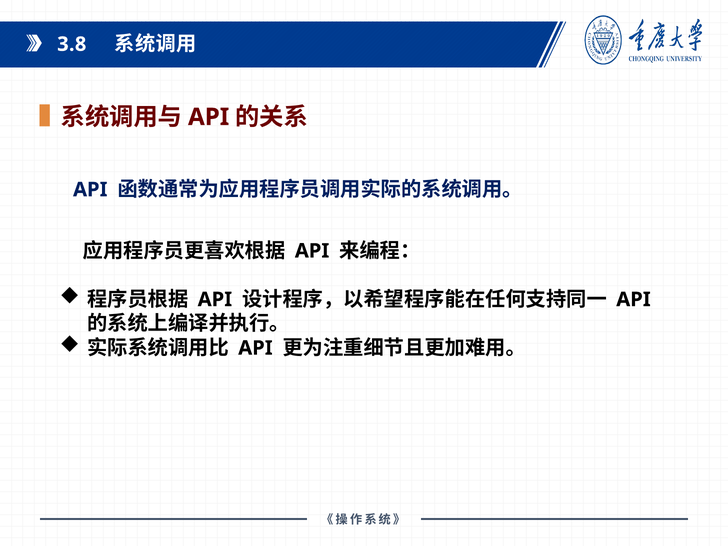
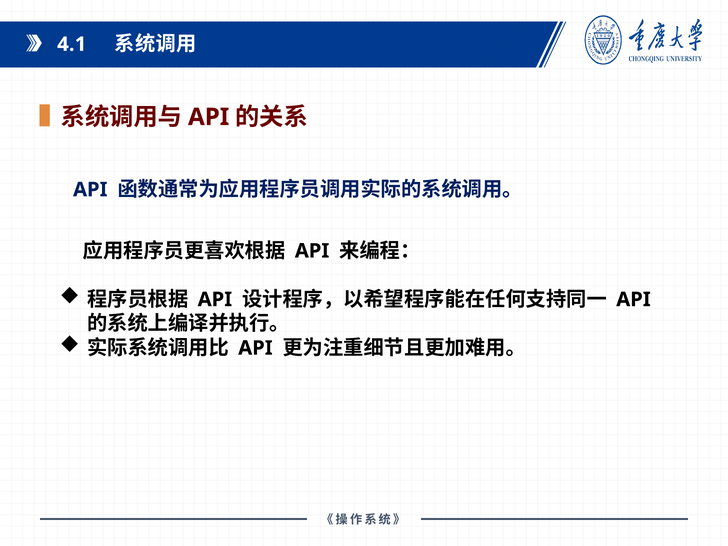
3.8: 3.8 -> 4.1
